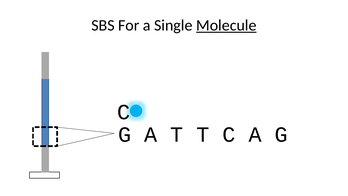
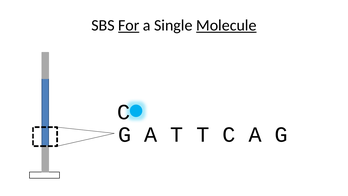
For underline: none -> present
